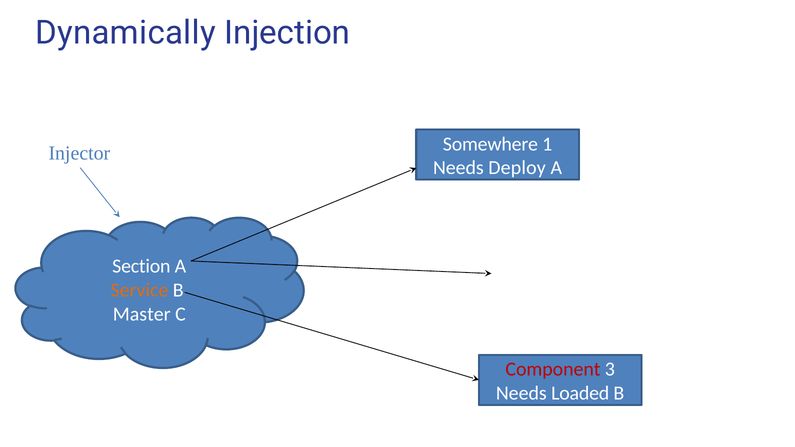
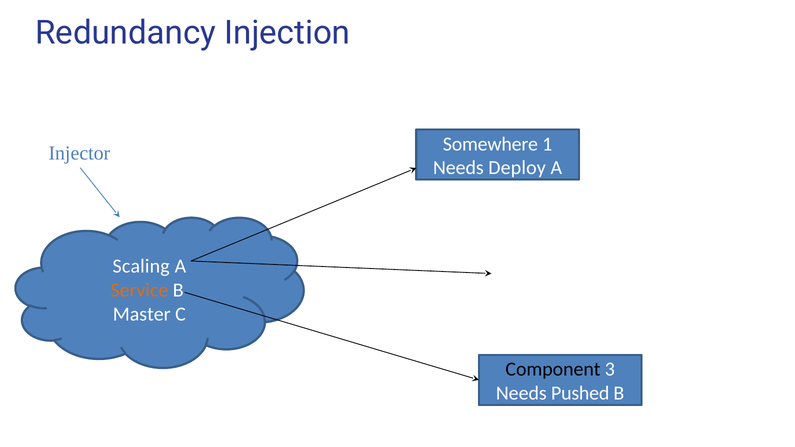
Dynamically: Dynamically -> Redundancy
Section: Section -> Scaling
Component colour: red -> black
Loaded: Loaded -> Pushed
